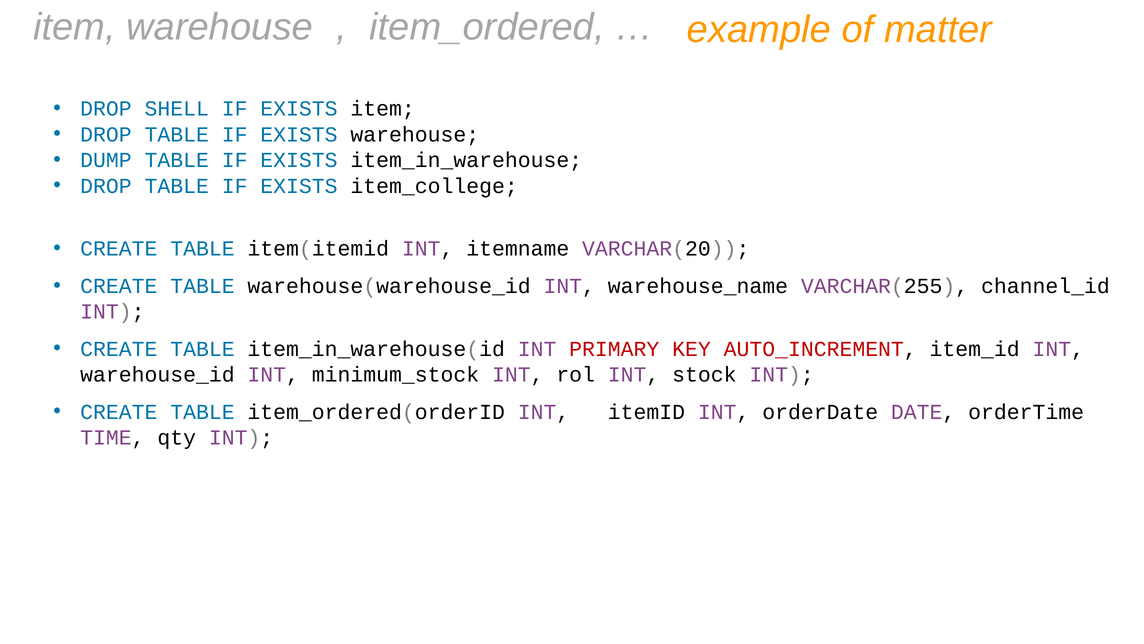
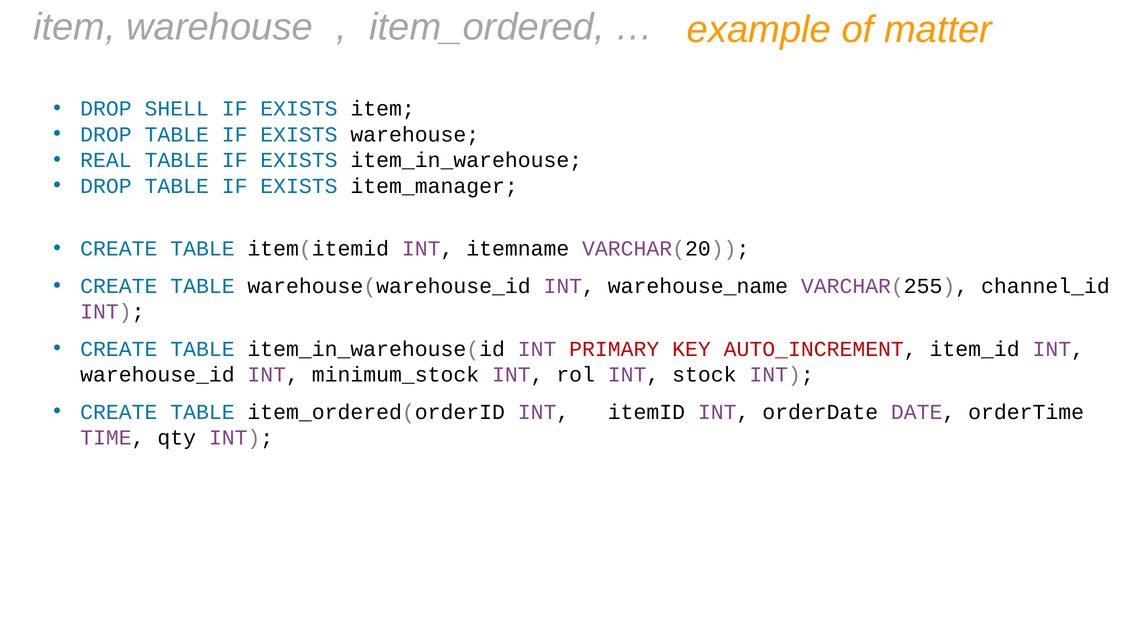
DUMP: DUMP -> REAL
item_college: item_college -> item_manager
